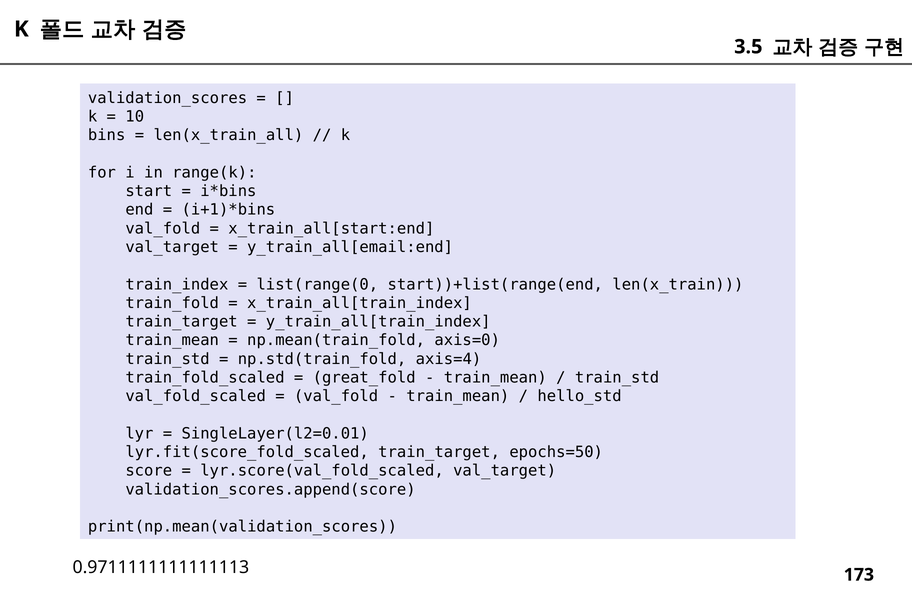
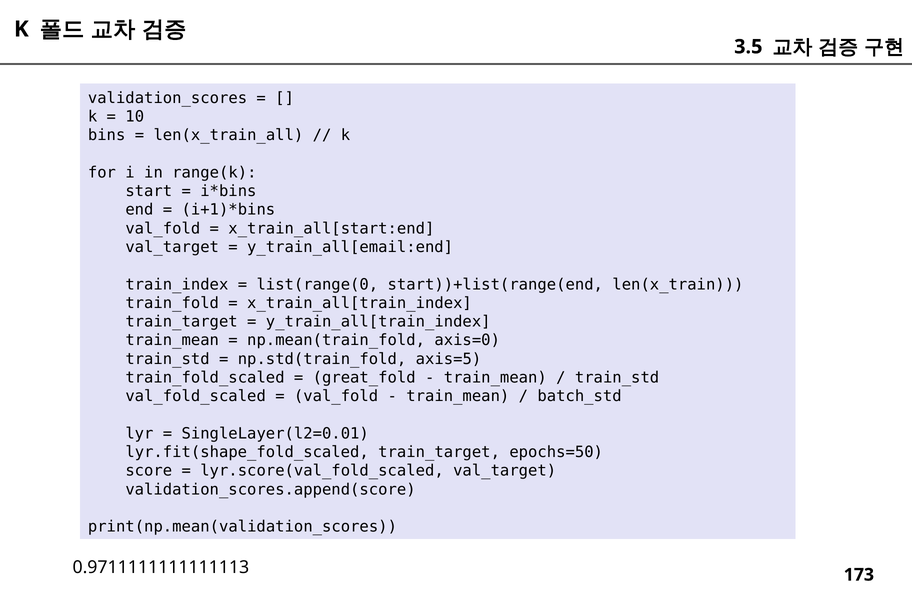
axis=4: axis=4 -> axis=5
hello_std: hello_std -> batch_std
lyr.fit(score_fold_scaled: lyr.fit(score_fold_scaled -> lyr.fit(shape_fold_scaled
